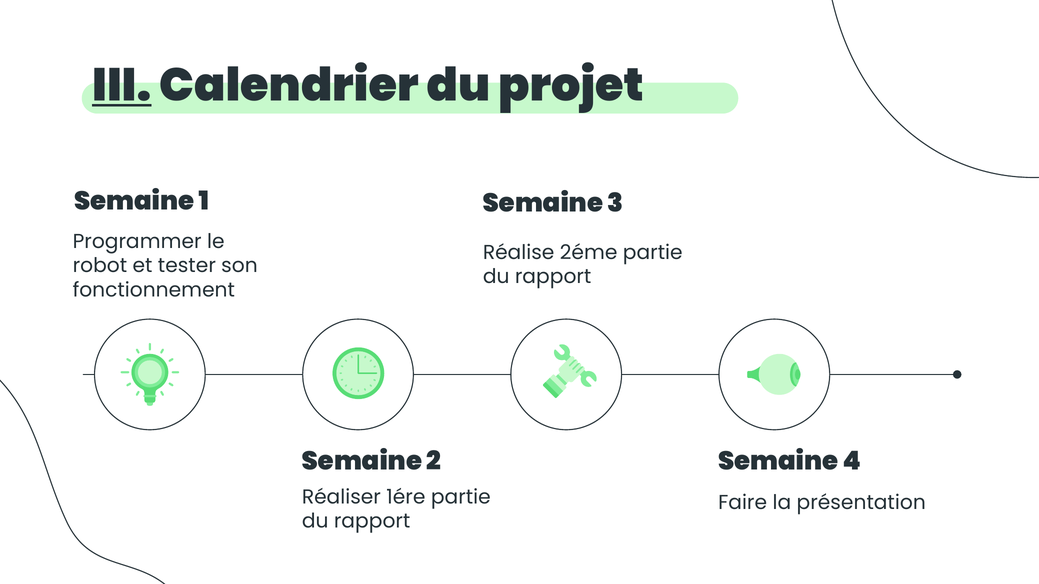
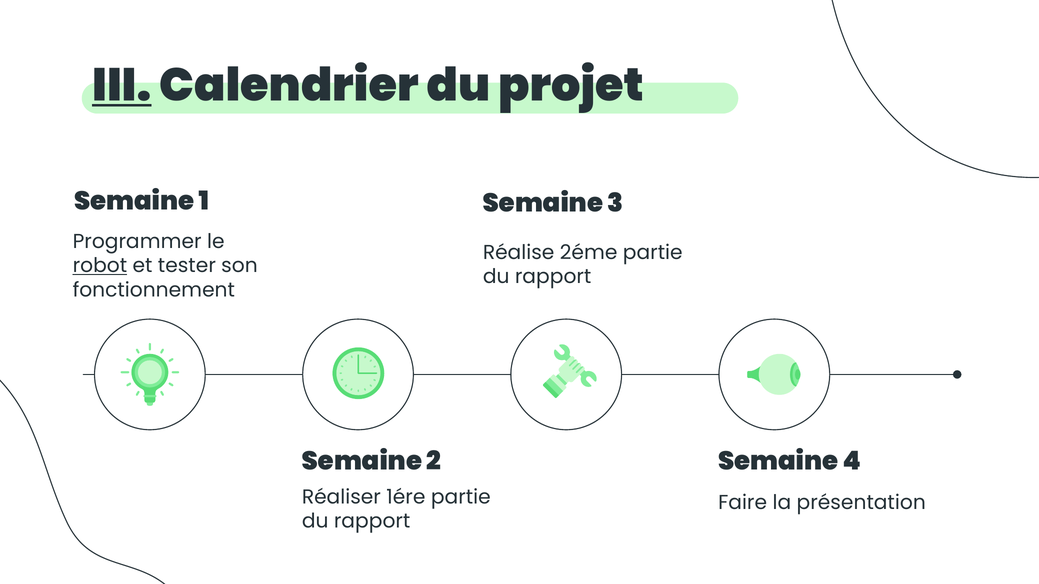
robot underline: none -> present
